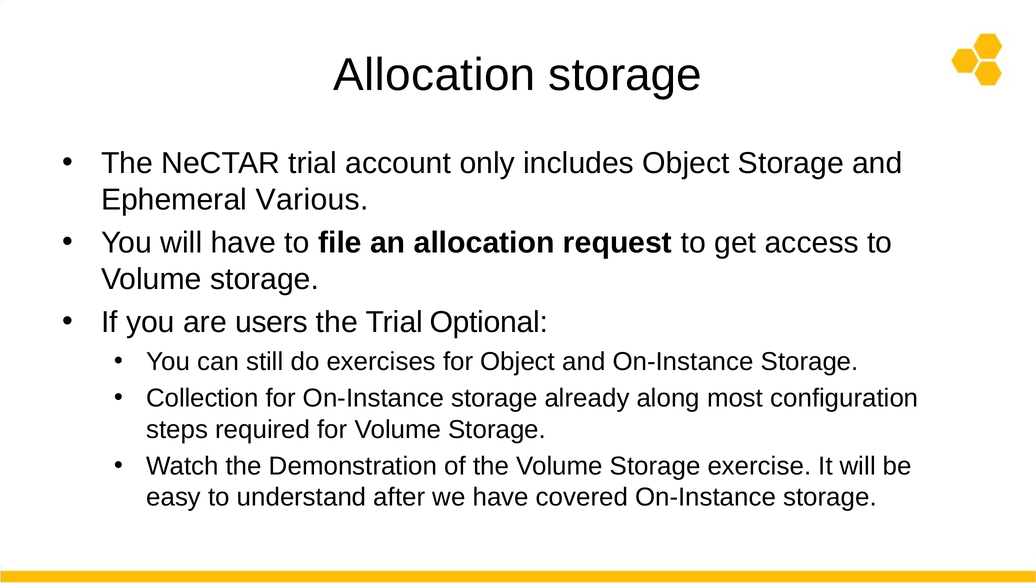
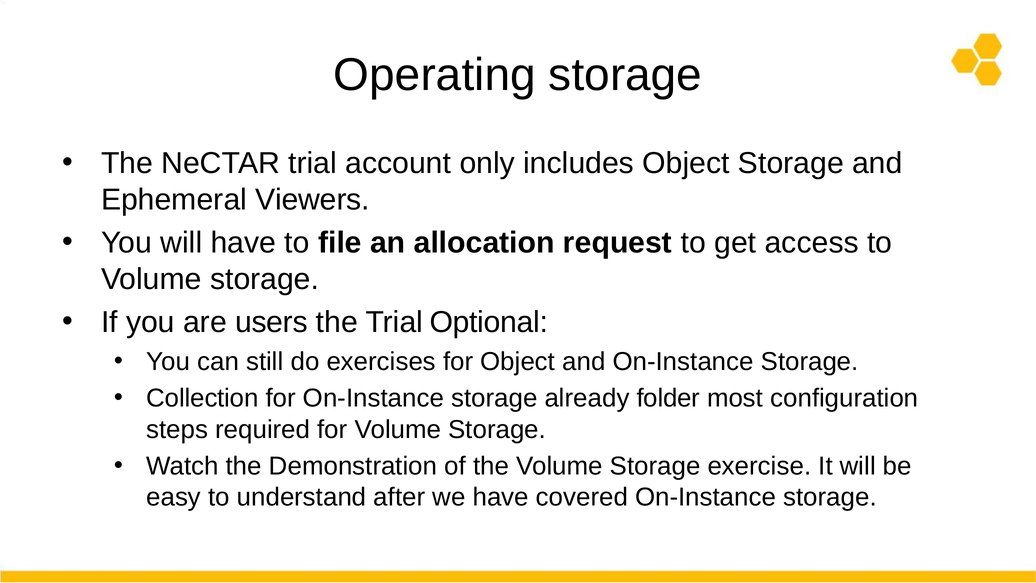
Allocation at (434, 75): Allocation -> Operating
Various: Various -> Viewers
along: along -> folder
